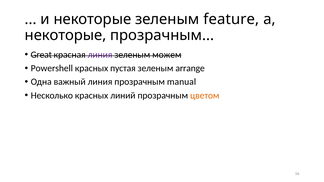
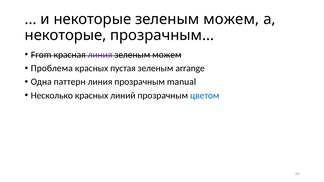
некоторые зеленым feature: feature -> можем
Great: Great -> From
Powershell: Powershell -> Проблема
важный: важный -> паттерн
цветом colour: orange -> blue
